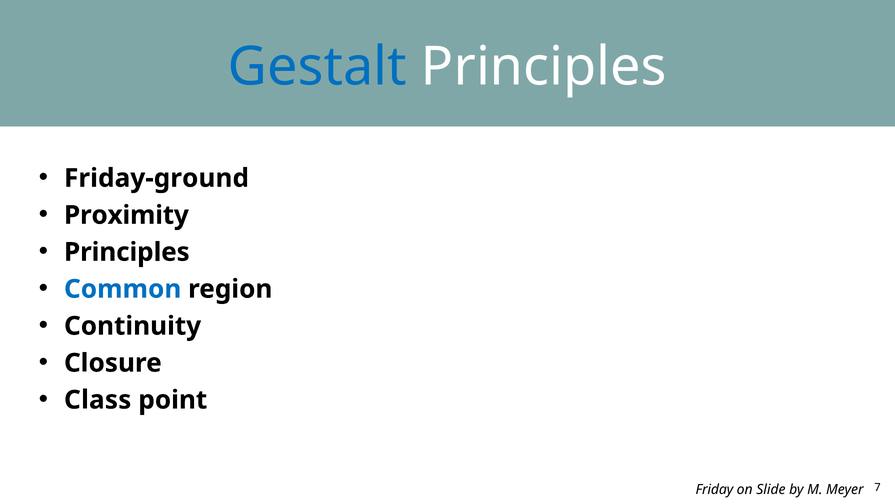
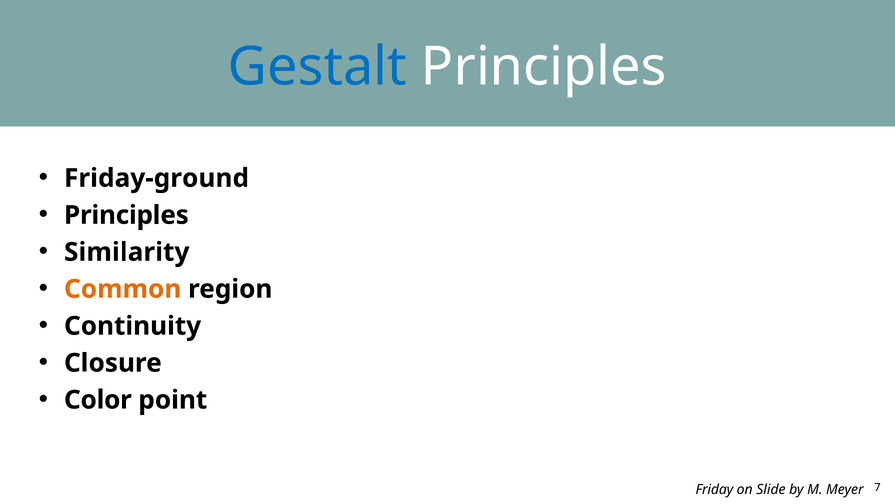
Proximity at (126, 215): Proximity -> Principles
Principles at (127, 252): Principles -> Similarity
Common colour: blue -> orange
Class: Class -> Color
